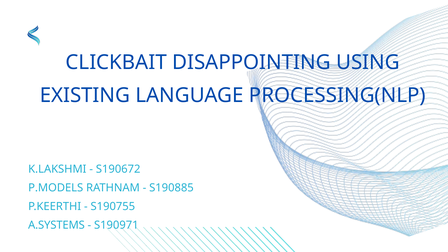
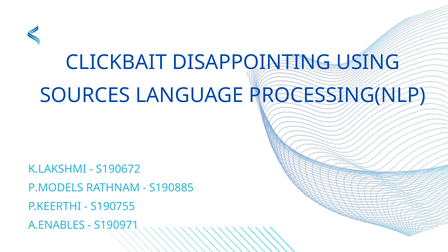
EXISTING: EXISTING -> SOURCES
A.SYSTEMS: A.SYSTEMS -> A.ENABLES
